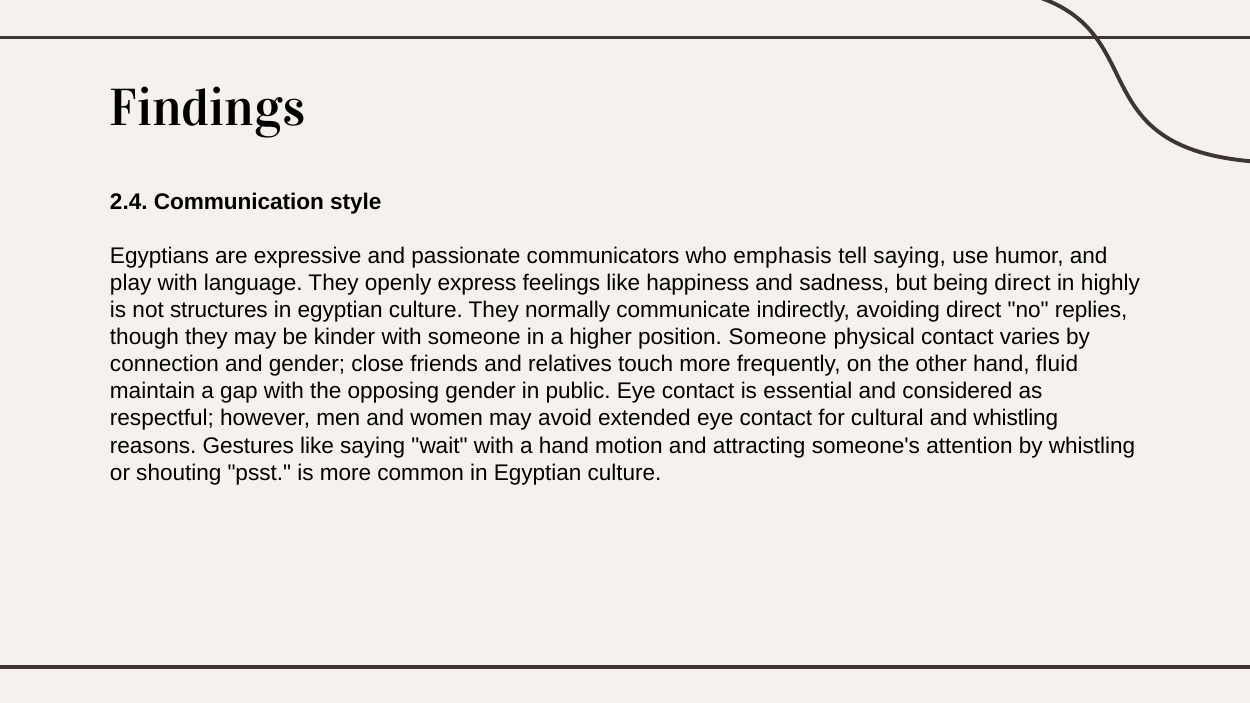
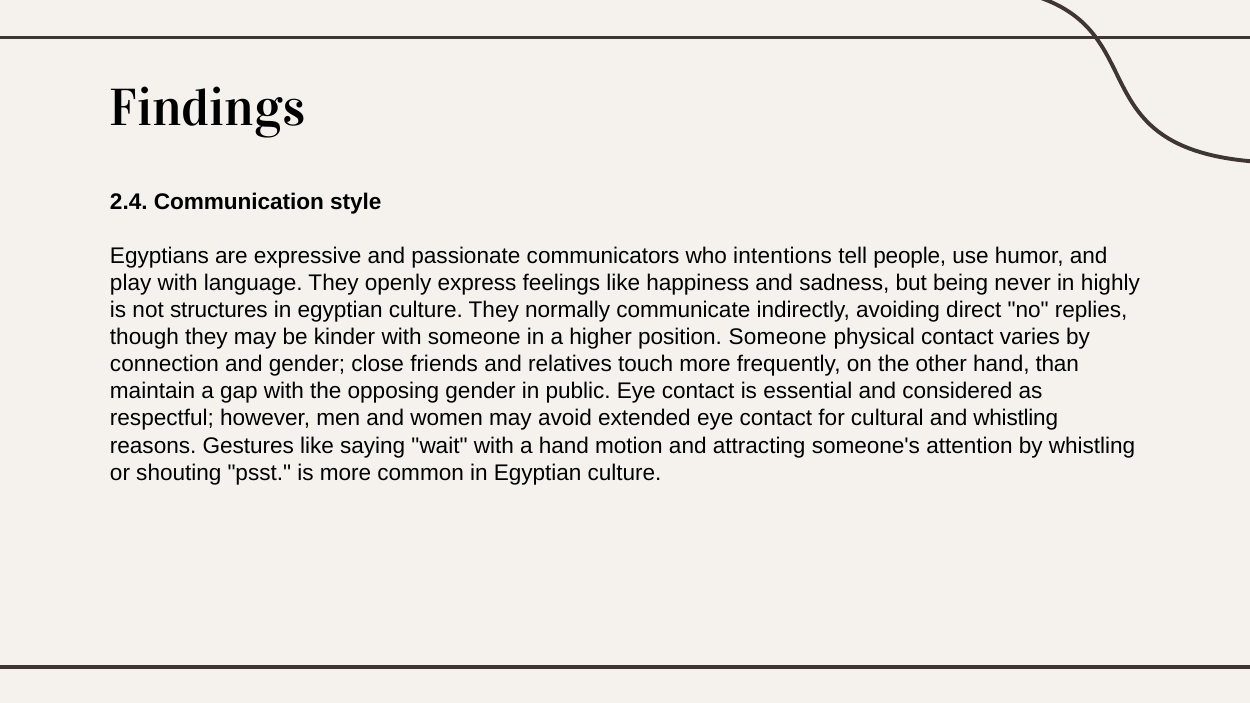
emphasis: emphasis -> intentions
tell saying: saying -> people
being direct: direct -> never
fluid: fluid -> than
